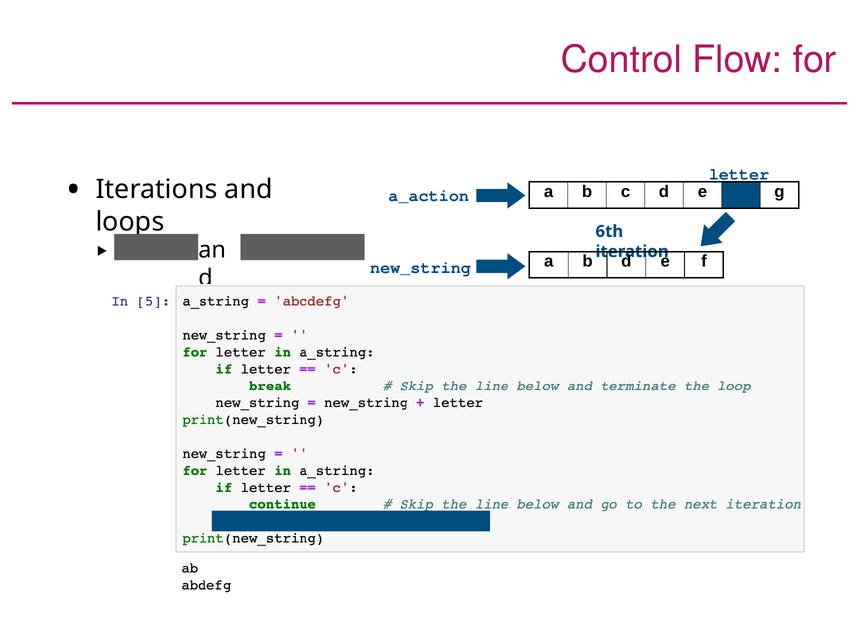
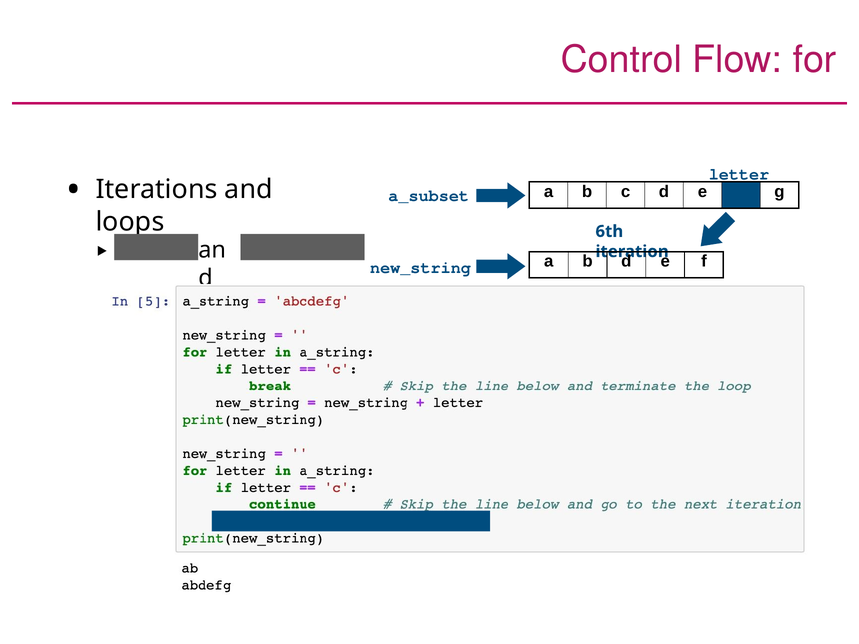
a_action: a_action -> a_subset
